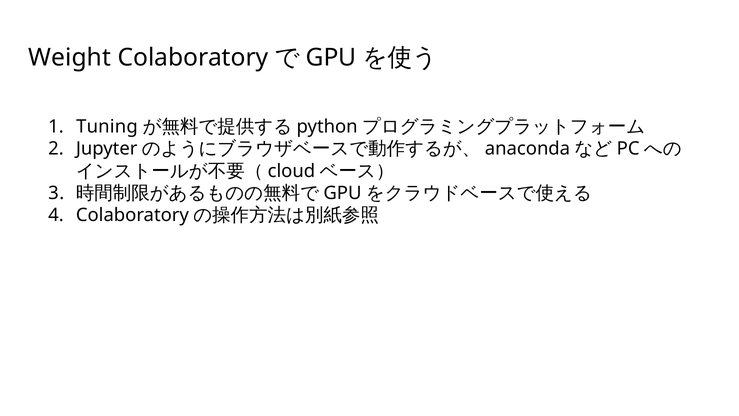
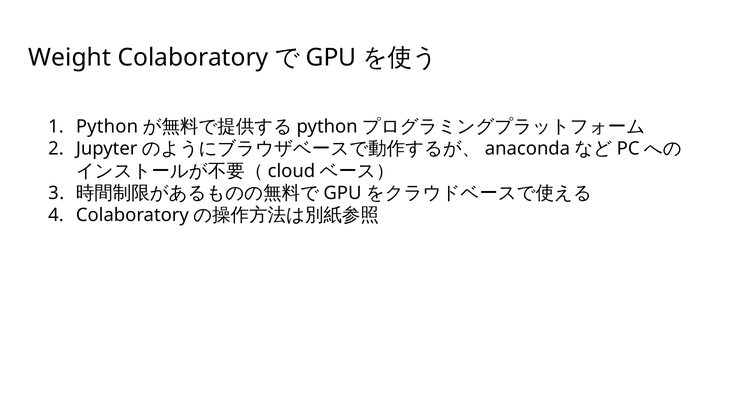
Tuning at (107, 127): Tuning -> Python
